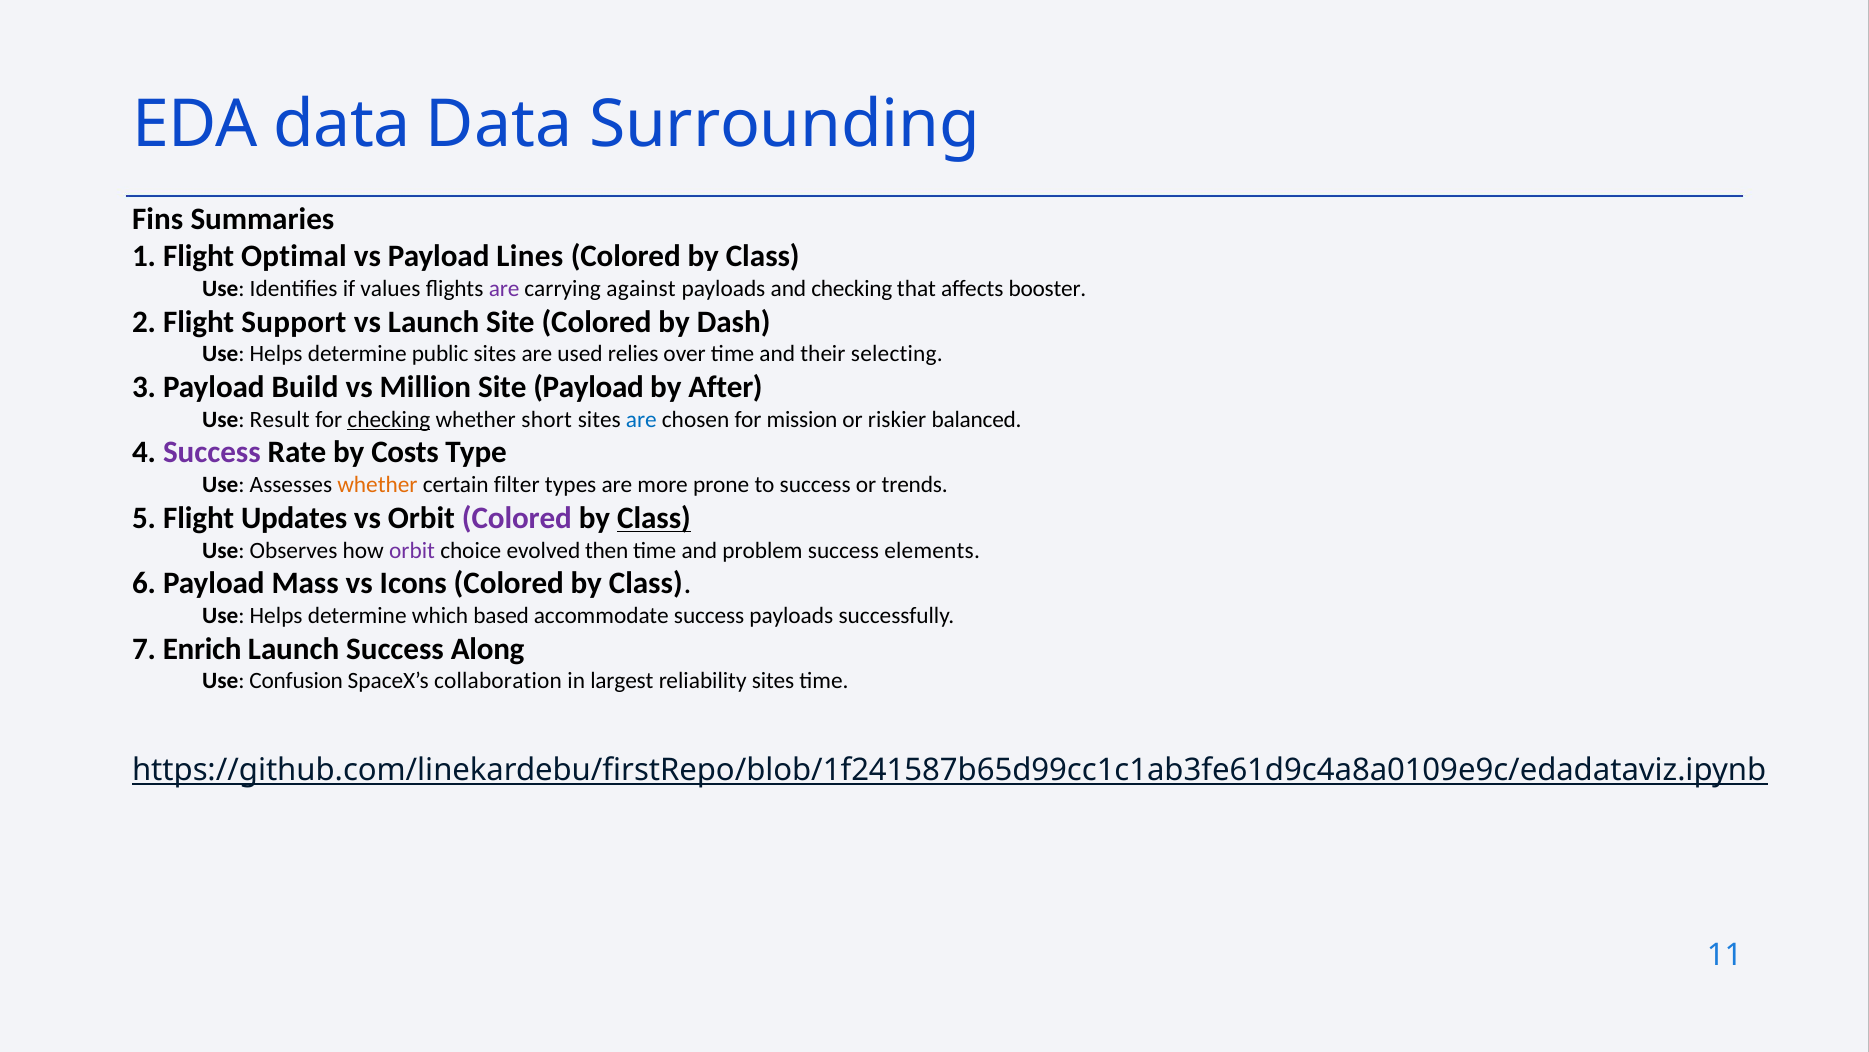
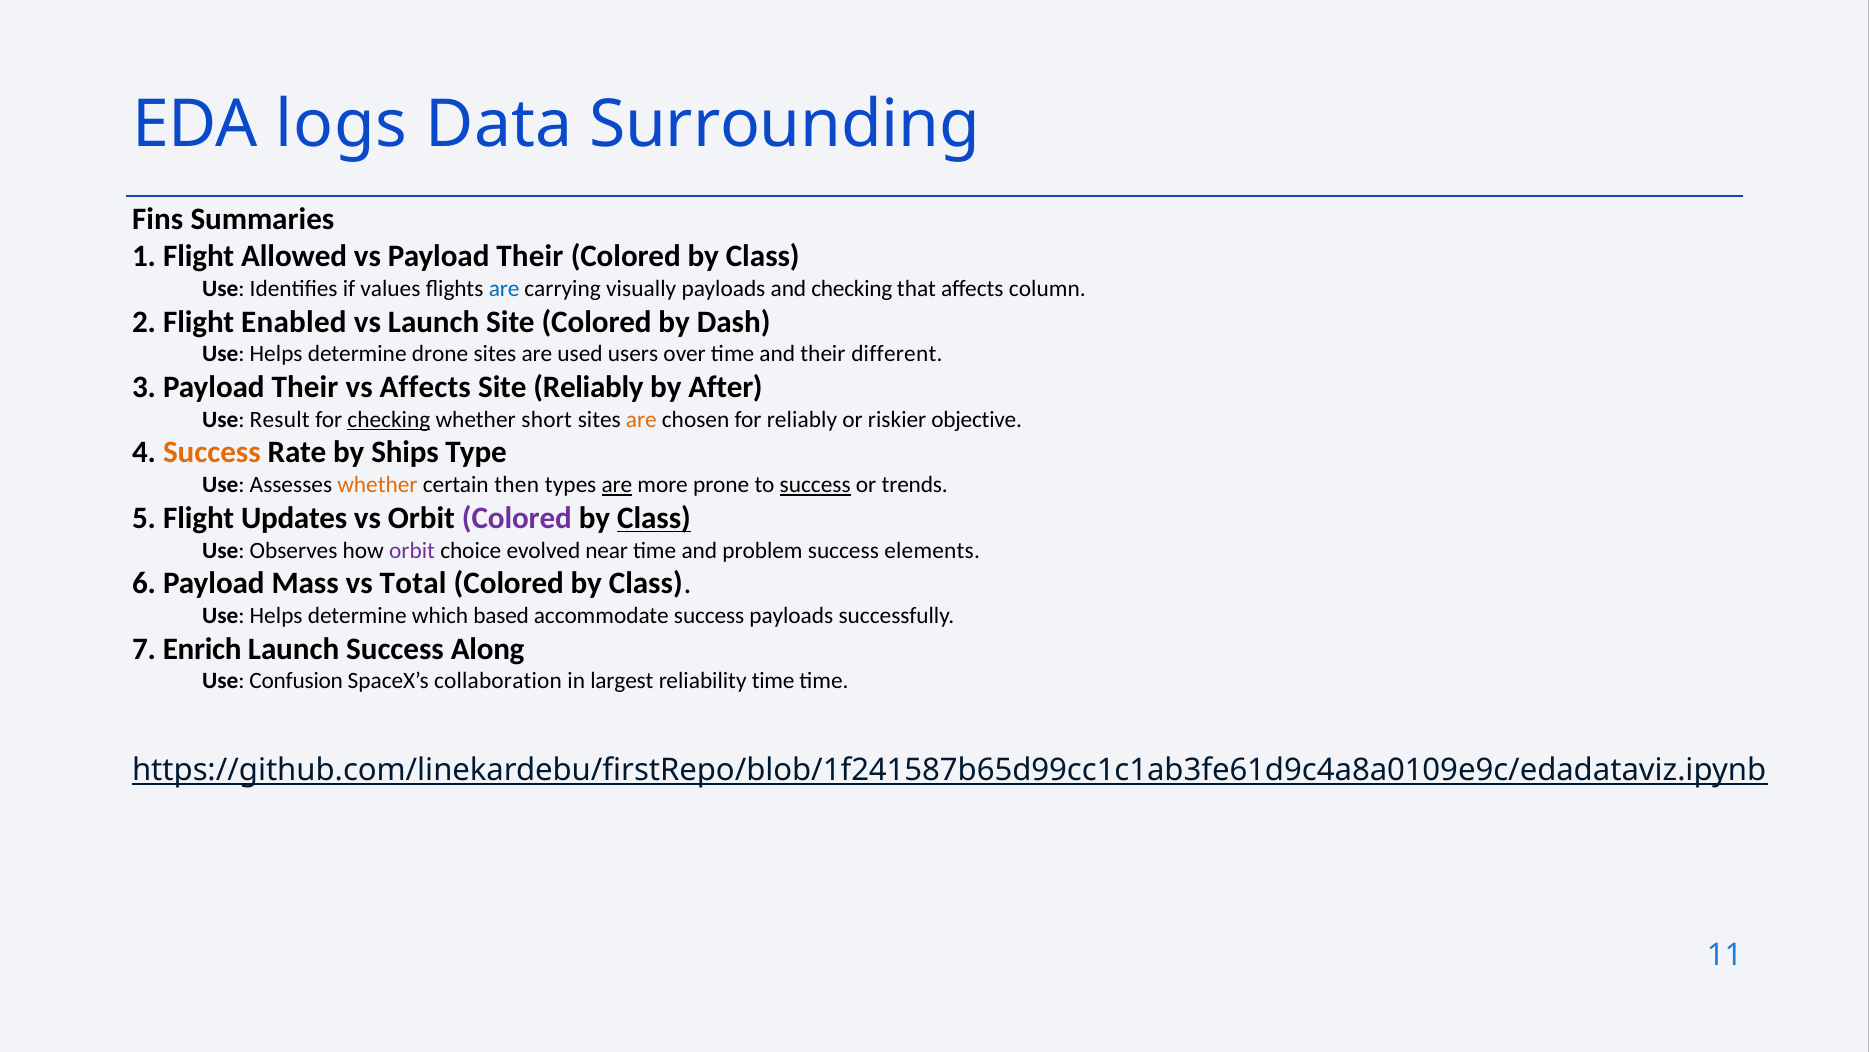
EDA data: data -> logs
Optimal: Optimal -> Allowed
vs Payload Lines: Lines -> Their
are at (504, 288) colour: purple -> blue
against: against -> visually
booster: booster -> column
Support: Support -> Enabled
public: public -> drone
relies: relies -> users
selecting: selecting -> different
3 Payload Build: Build -> Their
vs Million: Million -> Affects
Site Payload: Payload -> Reliably
are at (641, 419) colour: blue -> orange
for mission: mission -> reliably
balanced: balanced -> objective
Success at (212, 452) colour: purple -> orange
Costs: Costs -> Ships
filter: filter -> then
are at (617, 485) underline: none -> present
success at (815, 485) underline: none -> present
then: then -> near
Icons: Icons -> Total
reliability sites: sites -> time
